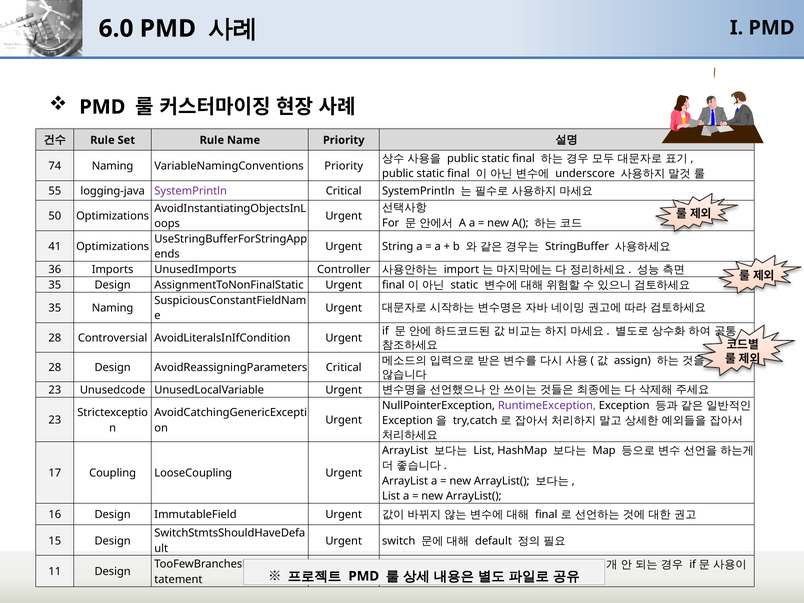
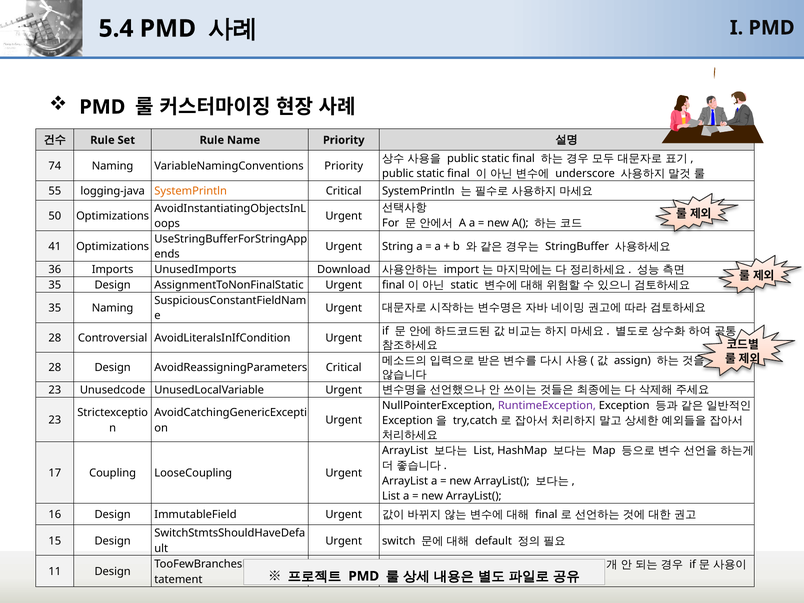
6.0: 6.0 -> 5.4
SystemPrintln at (191, 191) colour: purple -> orange
Controller: Controller -> Download
